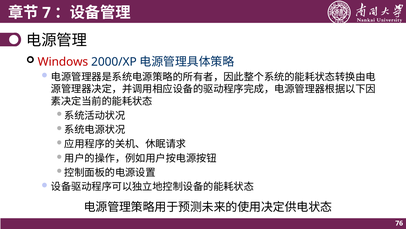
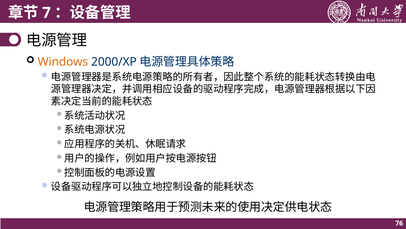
Windows colour: red -> orange
